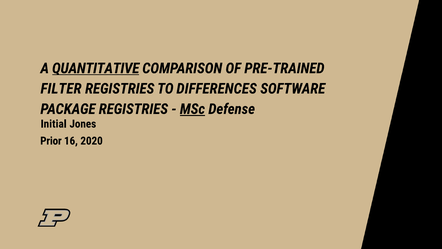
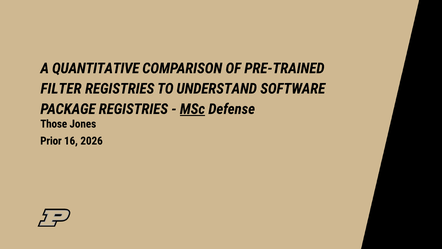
QUANTITATIVE underline: present -> none
DIFFERENCES: DIFFERENCES -> UNDERSTAND
Initial: Initial -> Those
2020: 2020 -> 2026
